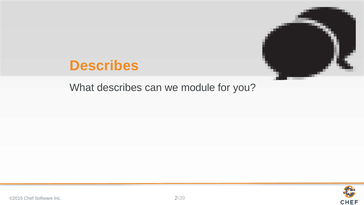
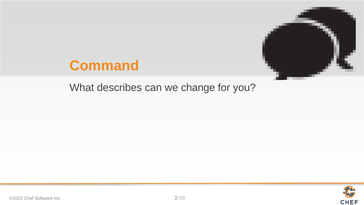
Describes at (104, 66): Describes -> Command
module: module -> change
